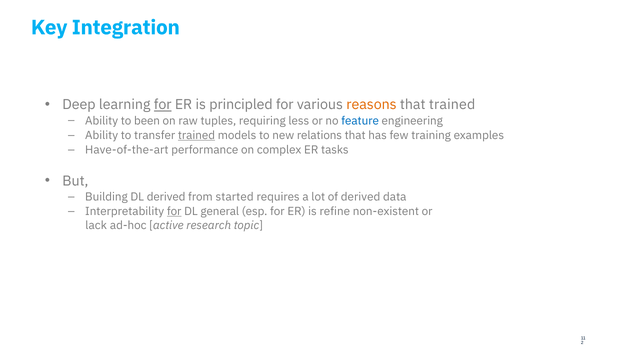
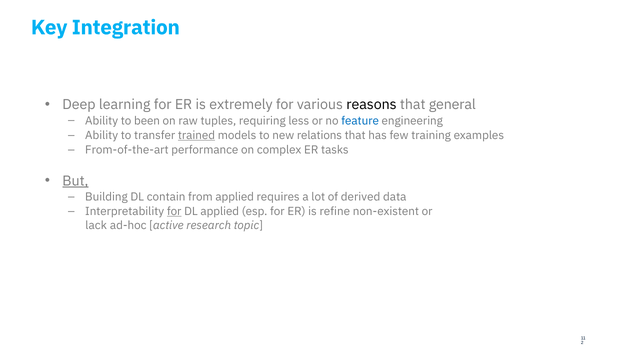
for at (163, 105) underline: present -> none
principled: principled -> extremely
reasons colour: orange -> black
that trained: trained -> general
Have-of-the-art: Have-of-the-art -> From-of-the-art
But underline: none -> present
DL derived: derived -> contain
from started: started -> applied
DL general: general -> applied
